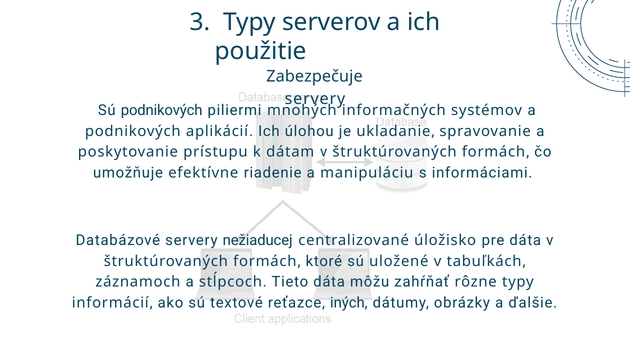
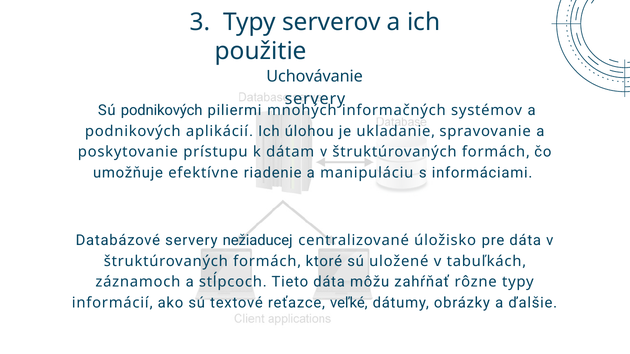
Zabezpečuje: Zabezpečuje -> Uchovávanie
iných: iných -> veľké
